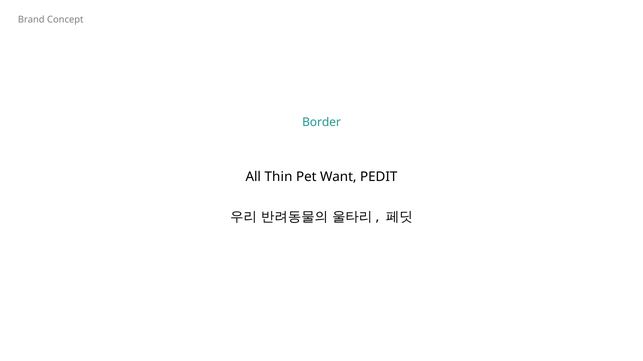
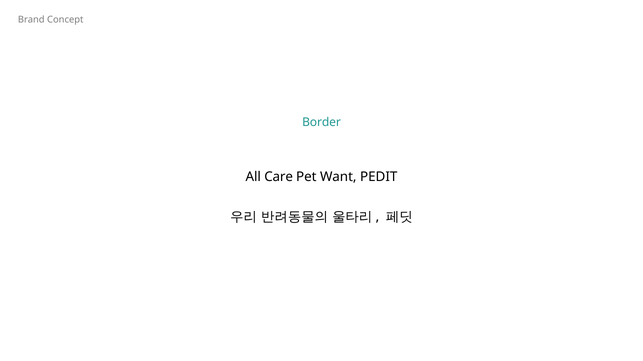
Thin: Thin -> Care
